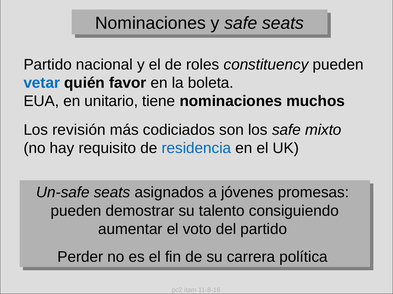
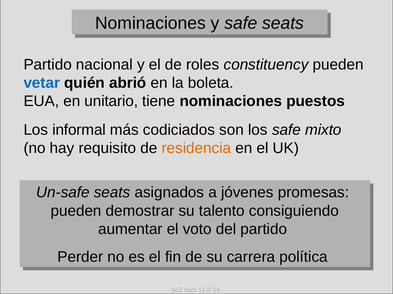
favor: favor -> abrió
muchos: muchos -> puestos
revisión: revisión -> informal
residencia colour: blue -> orange
